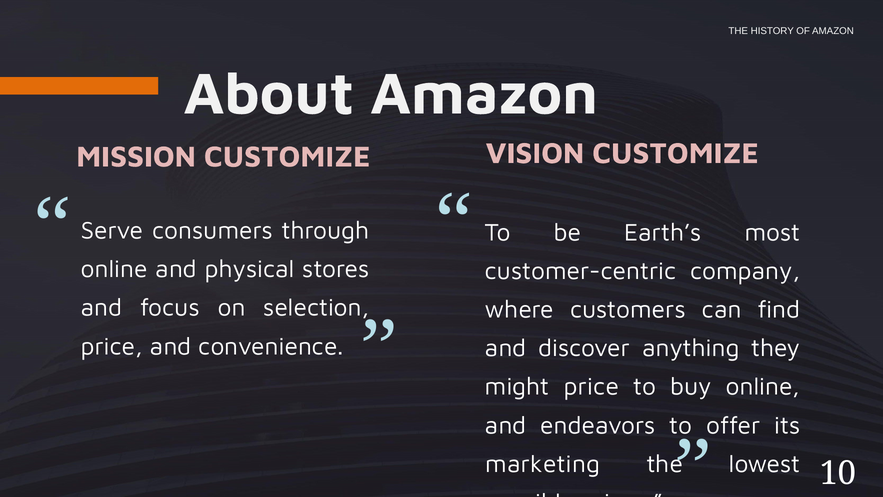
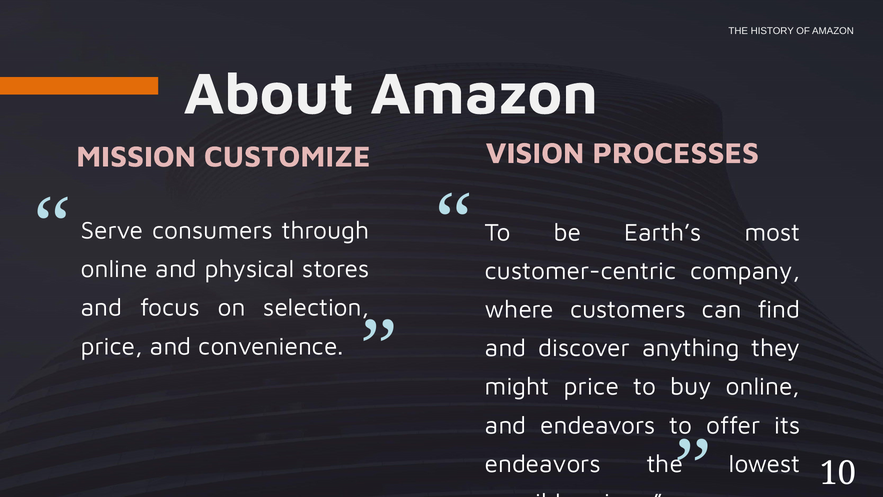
VISION CUSTOMIZE: CUSTOMIZE -> PROCESSES
marketing at (543, 464): marketing -> endeavors
